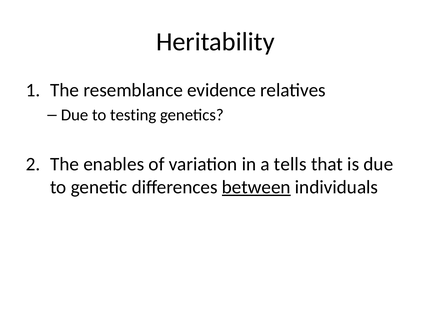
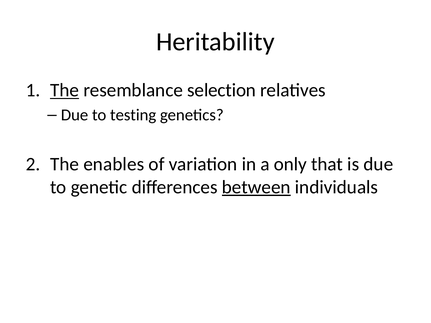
The at (65, 90) underline: none -> present
evidence: evidence -> selection
tells: tells -> only
